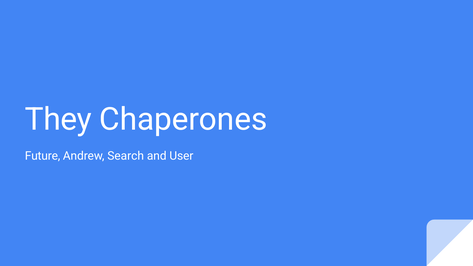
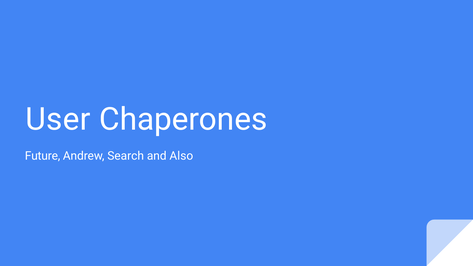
They: They -> User
User: User -> Also
